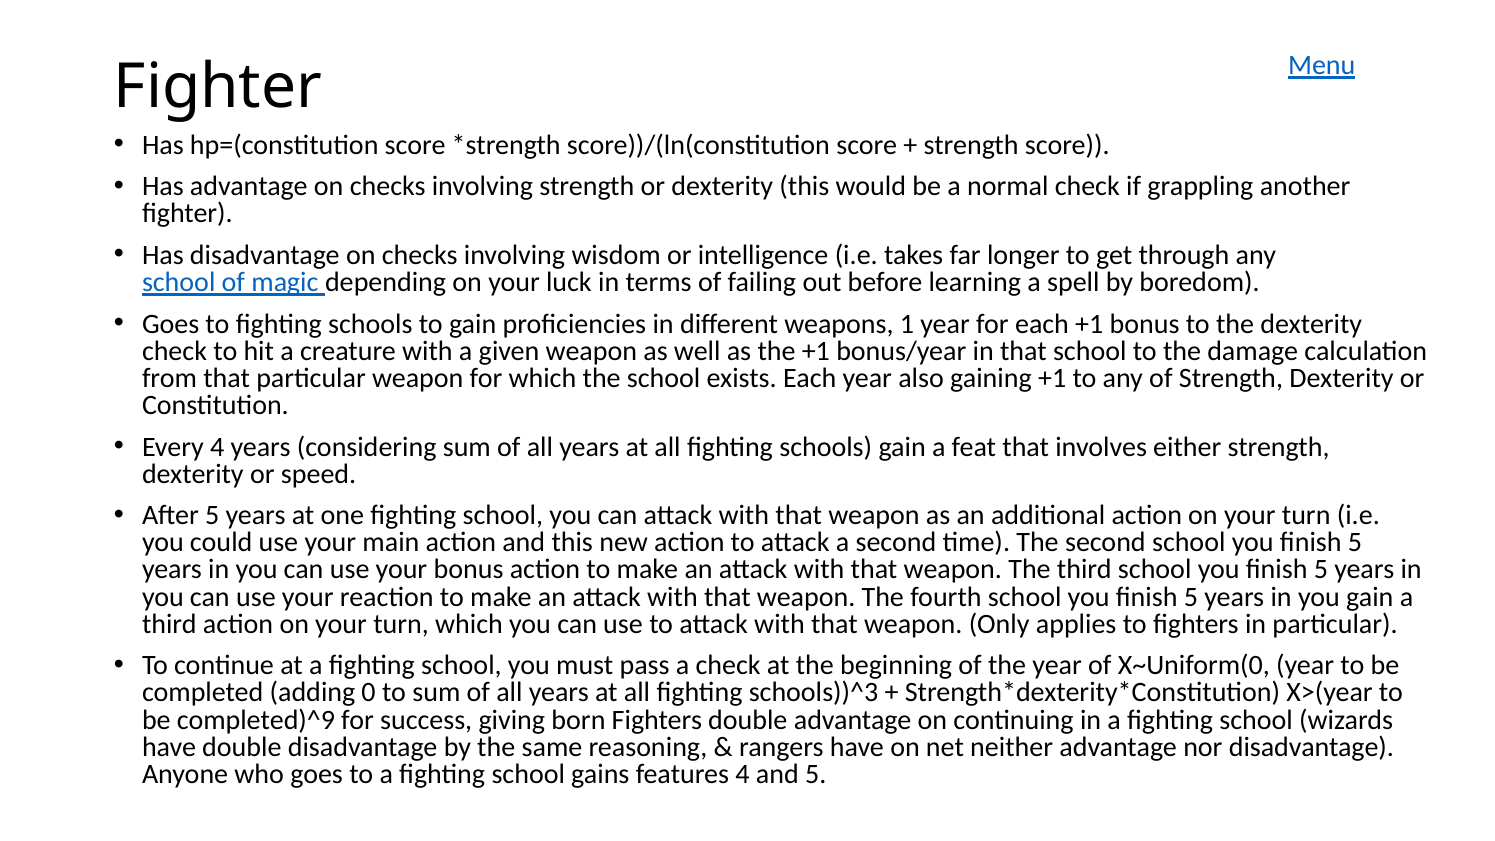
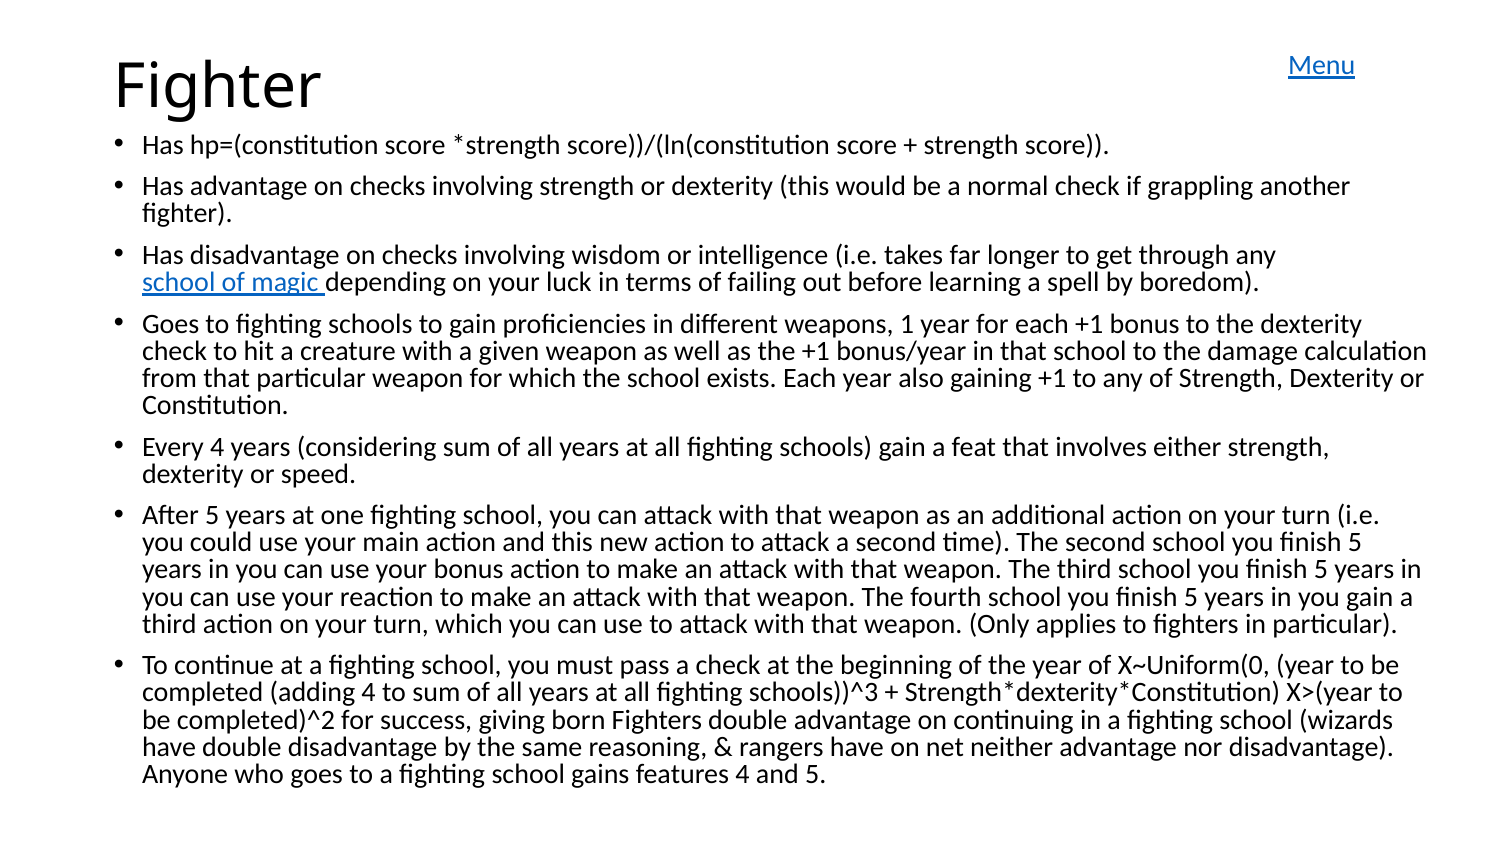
adding 0: 0 -> 4
completed)^9: completed)^9 -> completed)^2
